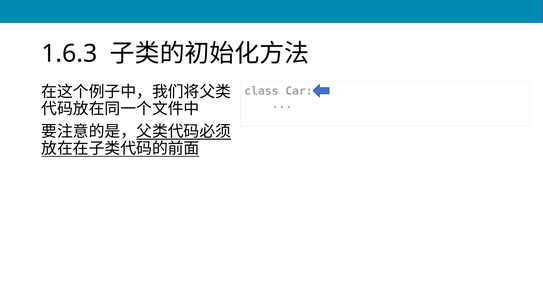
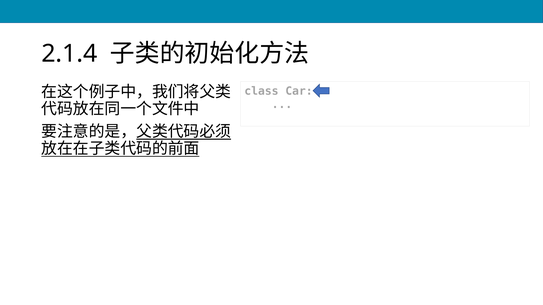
1.6.3: 1.6.3 -> 2.1.4
